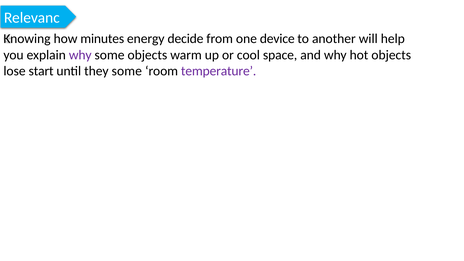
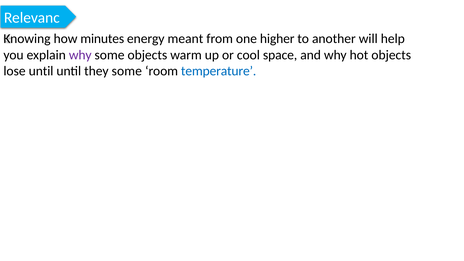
decide: decide -> meant
device: device -> higher
lose start: start -> until
temperature colour: purple -> blue
